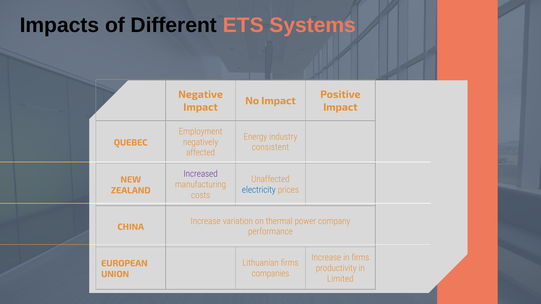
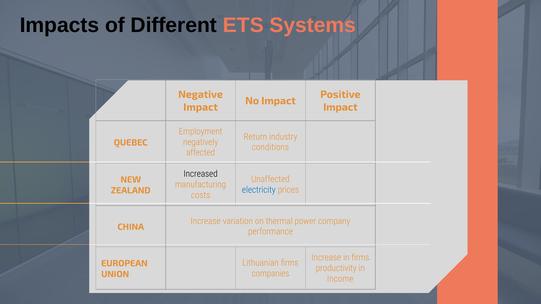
Energy: Energy -> Return
consistent: consistent -> conditions
Increased colour: purple -> black
Limited: Limited -> Income
